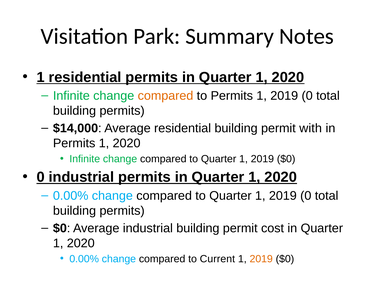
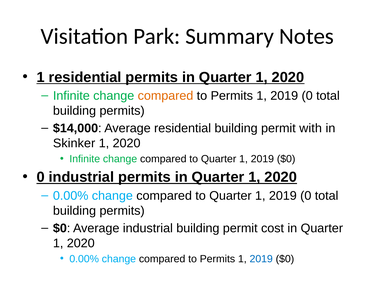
Permits at (74, 143): Permits -> Skinker
Current at (217, 259): Current -> Permits
2019 at (261, 259) colour: orange -> blue
